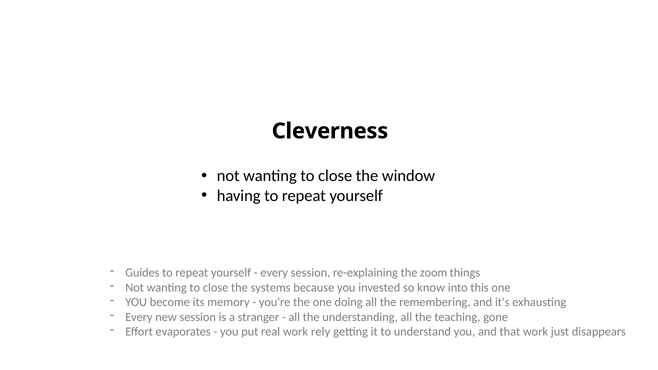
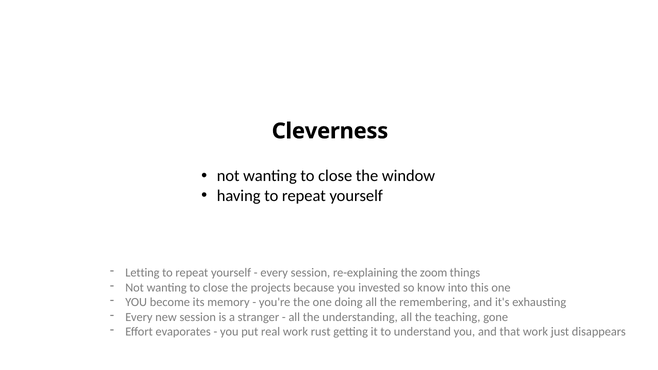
Guides: Guides -> Letting
systems: systems -> projects
rely: rely -> rust
